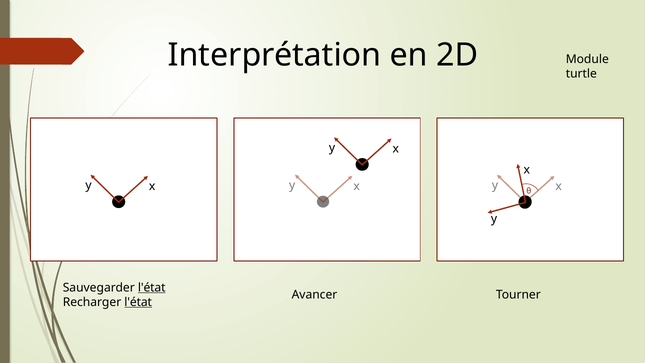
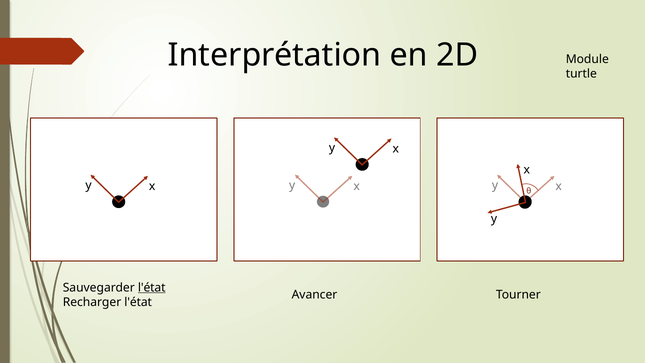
l'état at (138, 302) underline: present -> none
